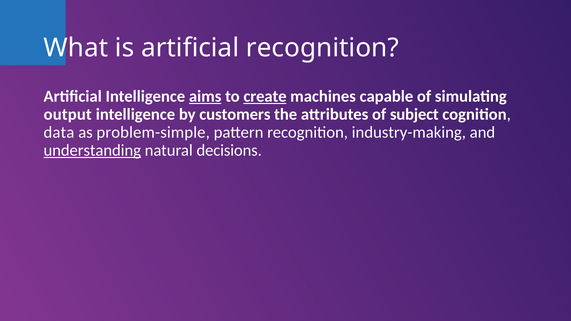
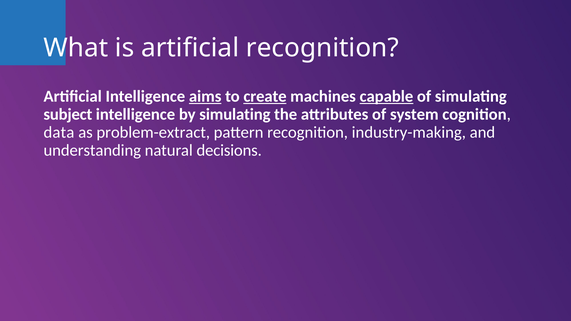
capable underline: none -> present
output: output -> subject
by customers: customers -> simulating
subject: subject -> system
problem-simple: problem-simple -> problem-extract
understanding underline: present -> none
